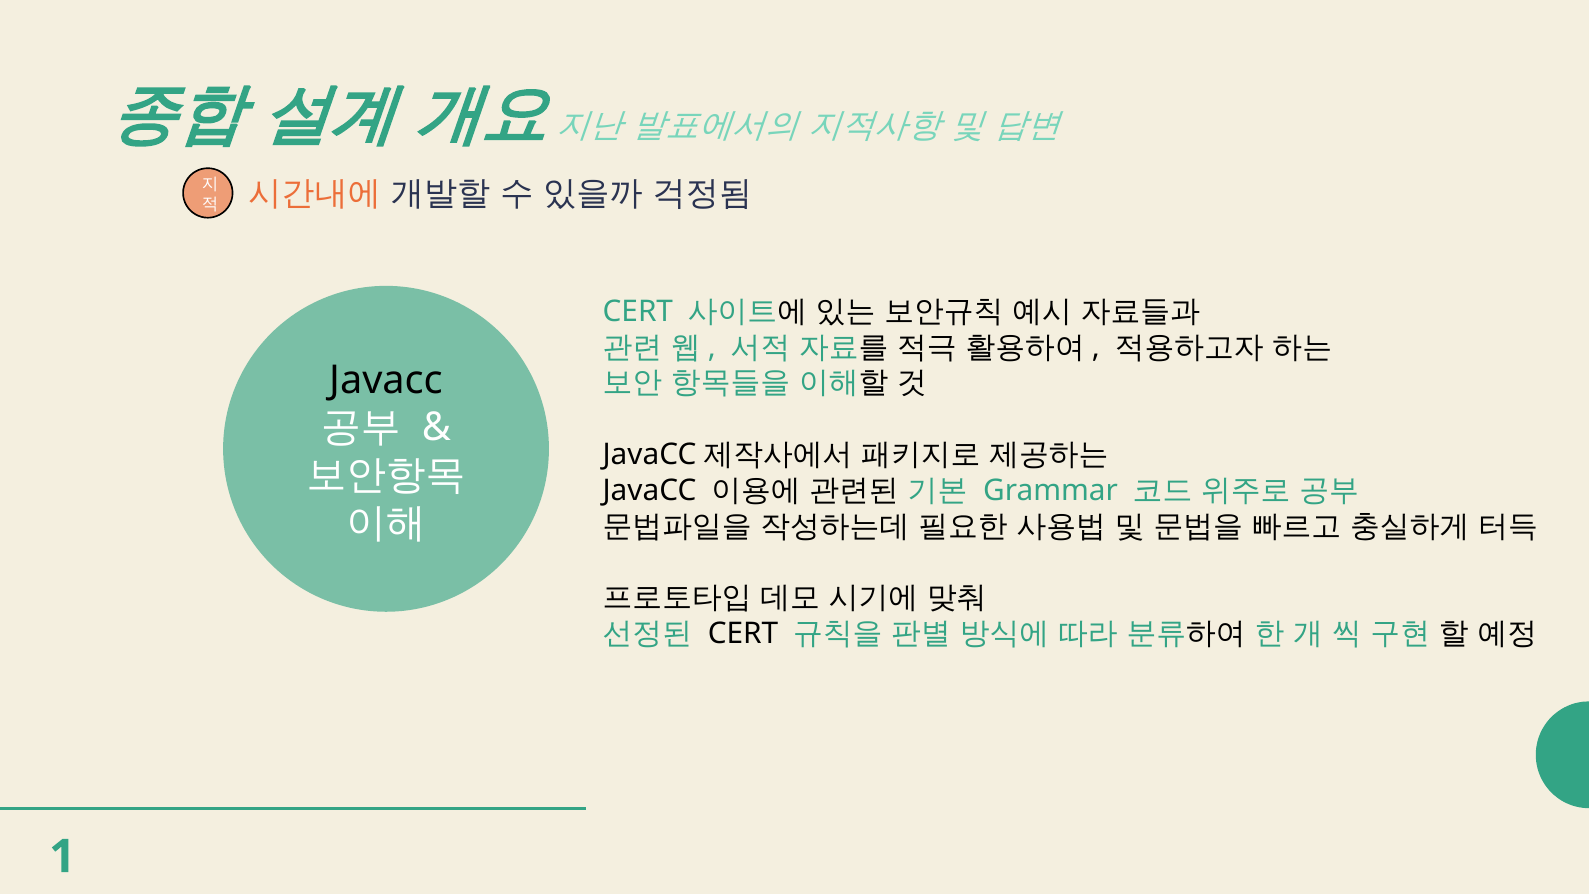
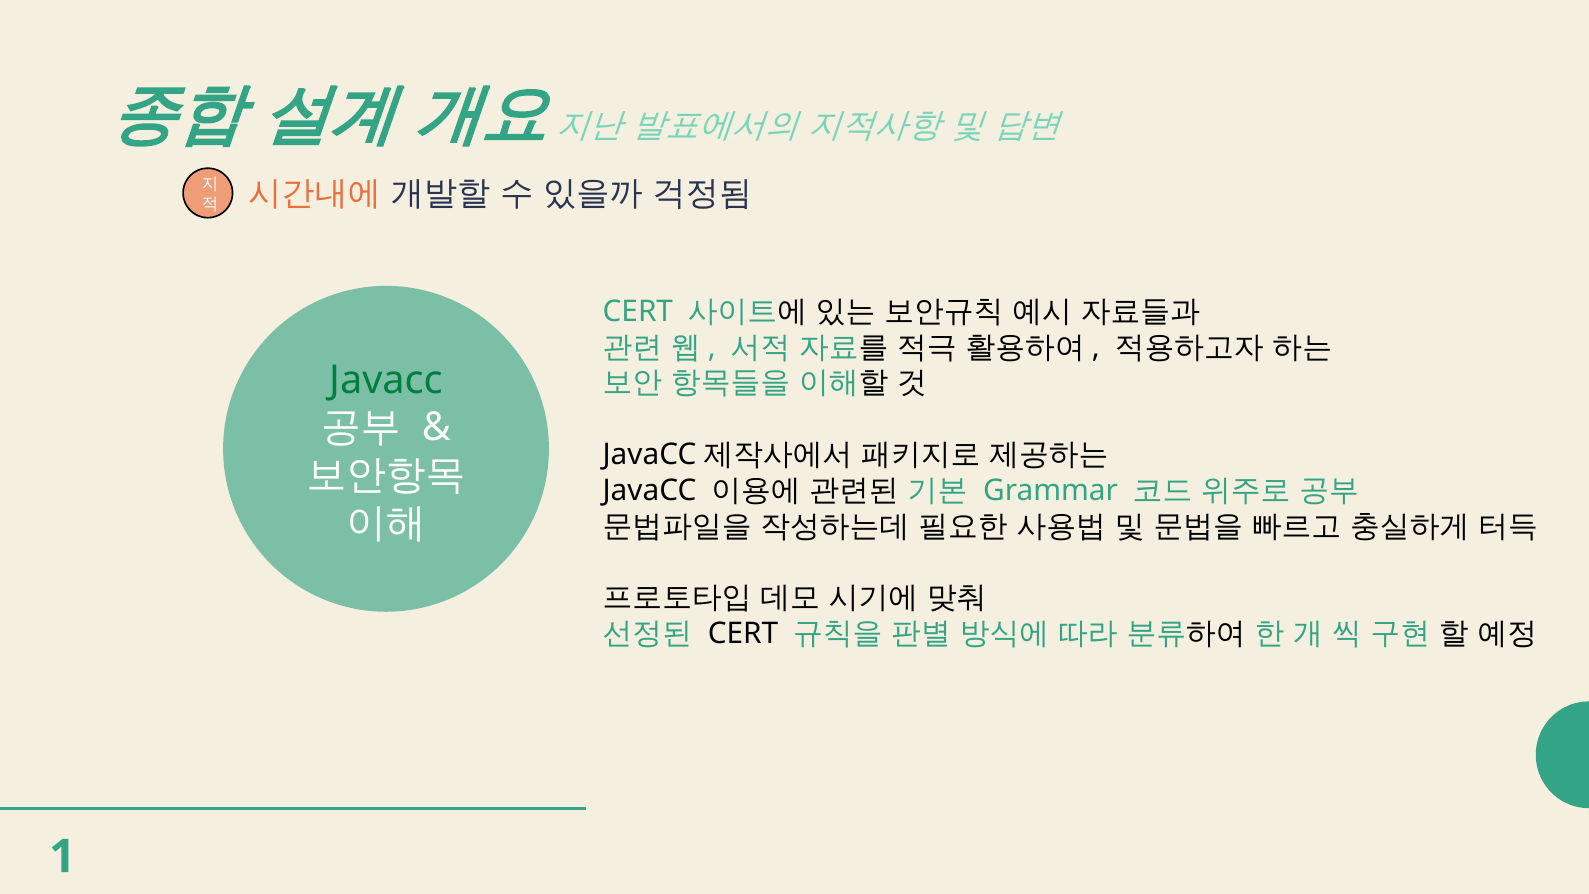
Javacc at (386, 380) colour: black -> green
